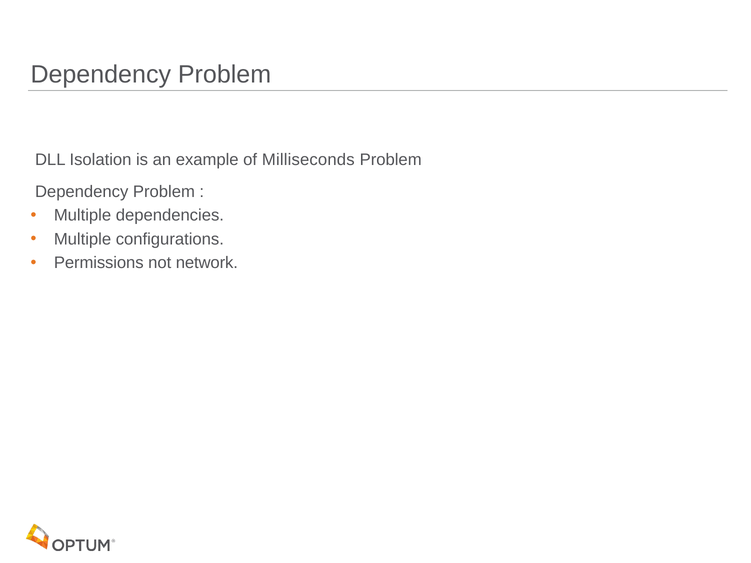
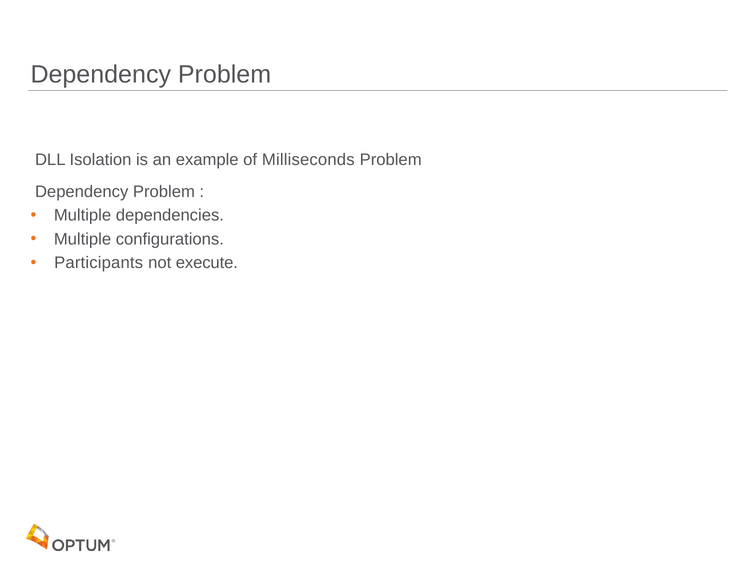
Permissions: Permissions -> Participants
network: network -> execute
